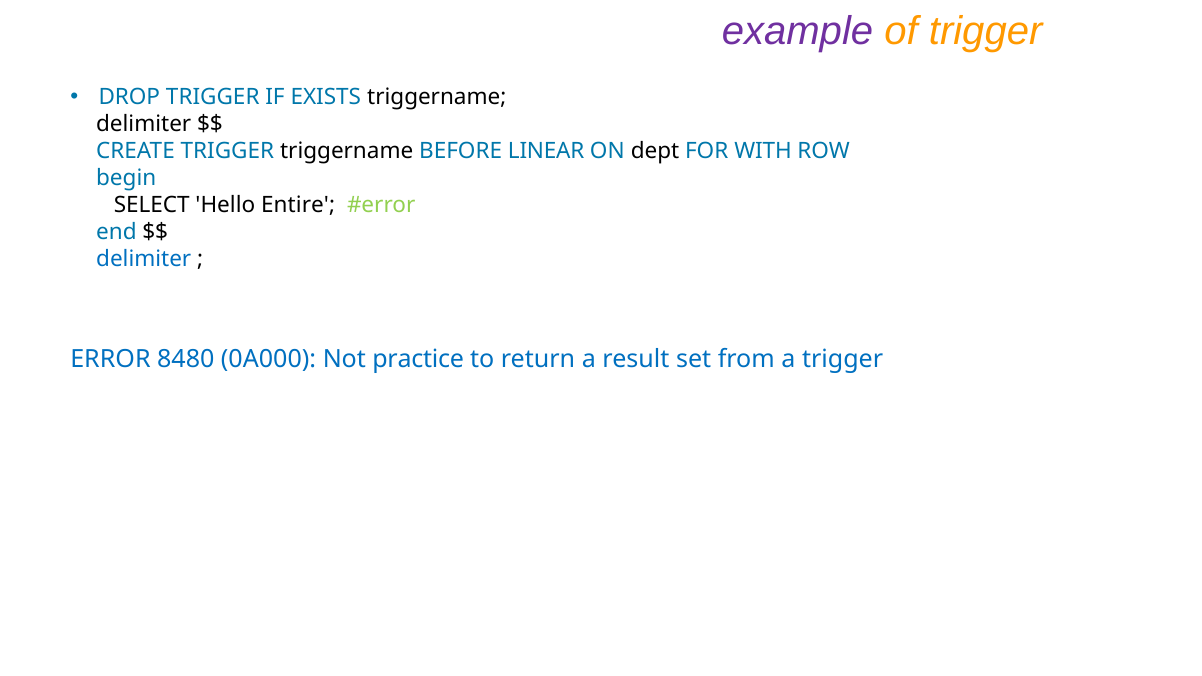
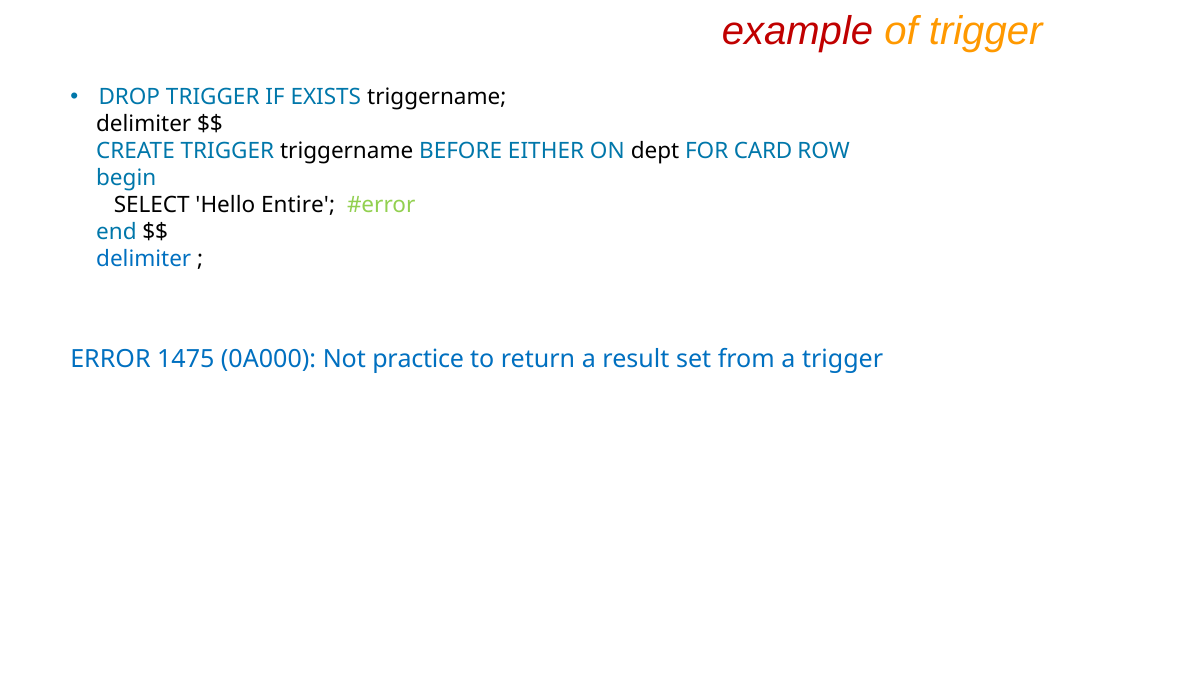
example colour: purple -> red
LINEAR: LINEAR -> EITHER
WITH: WITH -> CARD
8480: 8480 -> 1475
